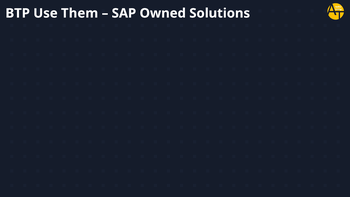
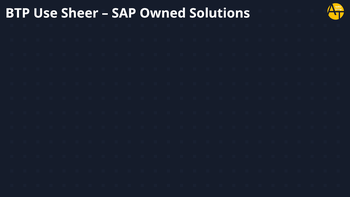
Them: Them -> Sheer
